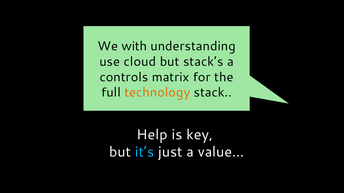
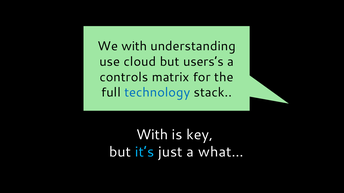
stack’s: stack’s -> users’s
technology colour: orange -> blue
Help at (152, 135): Help -> With
value…: value… -> what…
